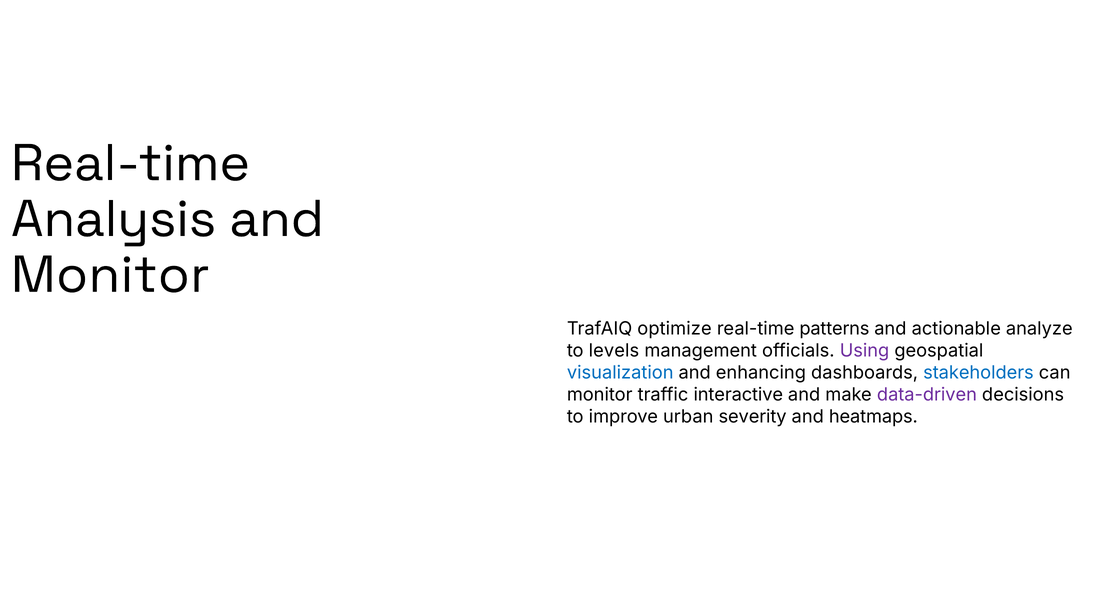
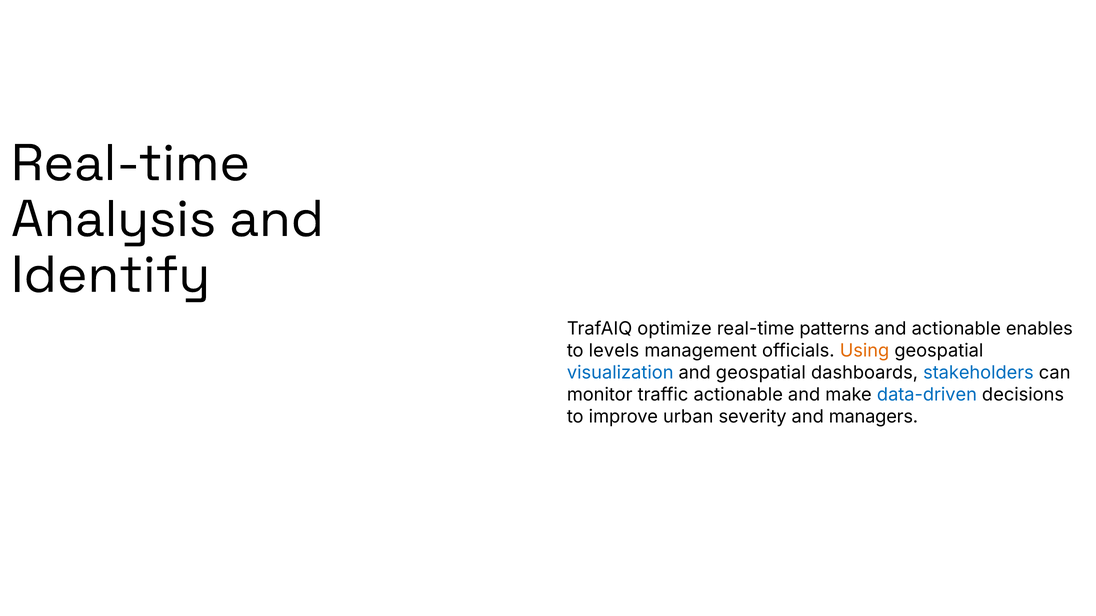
Monitor at (110, 275): Monitor -> Identify
analyze: analyze -> enables
Using colour: purple -> orange
and enhancing: enhancing -> geospatial
traffic interactive: interactive -> actionable
data-driven colour: purple -> blue
heatmaps: heatmaps -> managers
